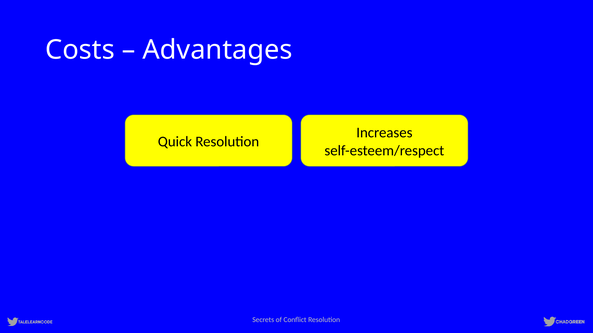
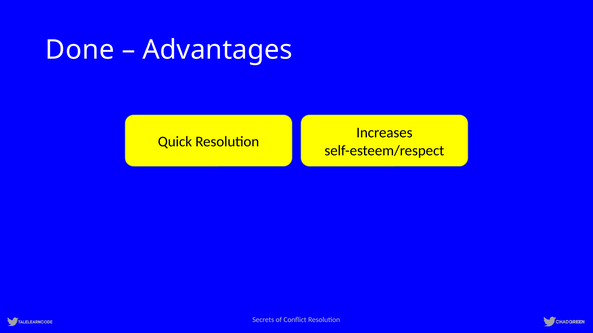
Costs: Costs -> Done
